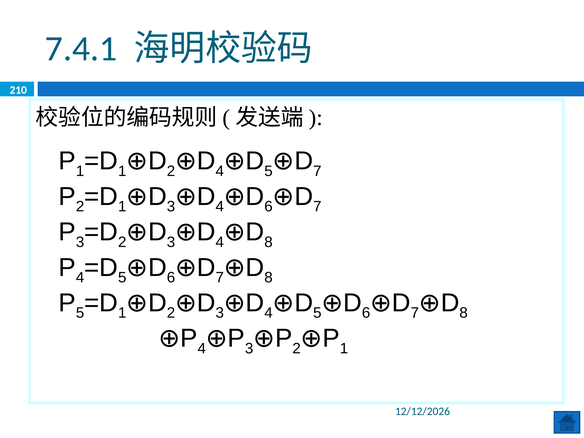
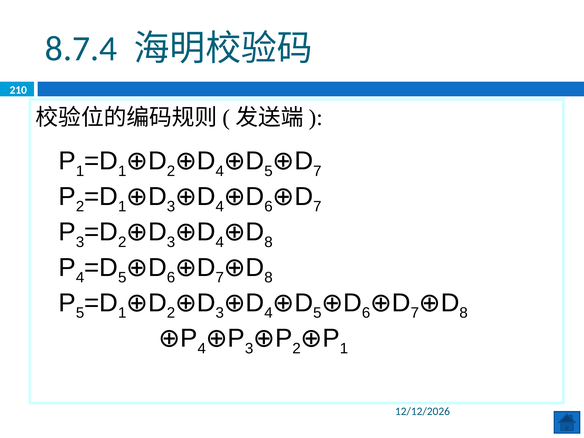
7.4.1: 7.4.1 -> 8.7.4
